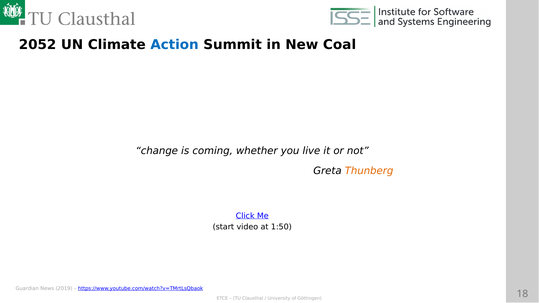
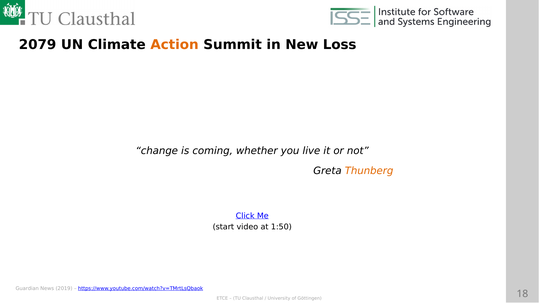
2052: 2052 -> 2079
Action colour: blue -> orange
Coal: Coal -> Loss
